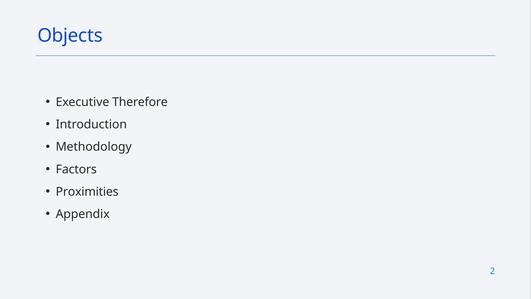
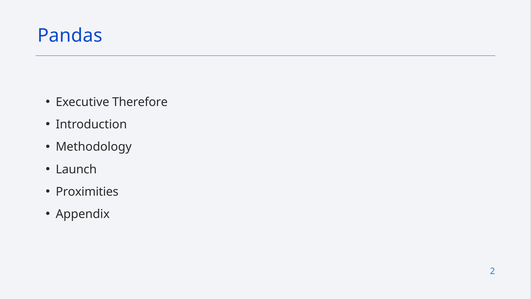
Objects: Objects -> Pandas
Factors: Factors -> Launch
